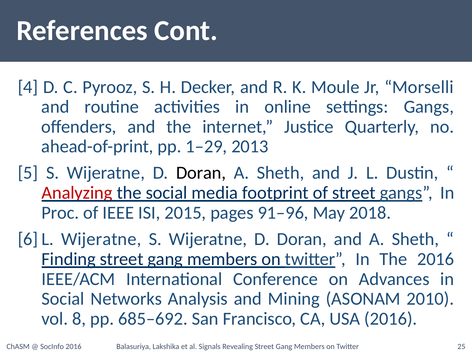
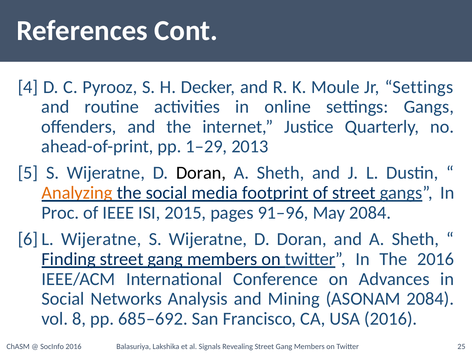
Jr Morselli: Morselli -> Settings
Analyzing colour: red -> orange
May 2018: 2018 -> 2084
ASONAM 2010: 2010 -> 2084
